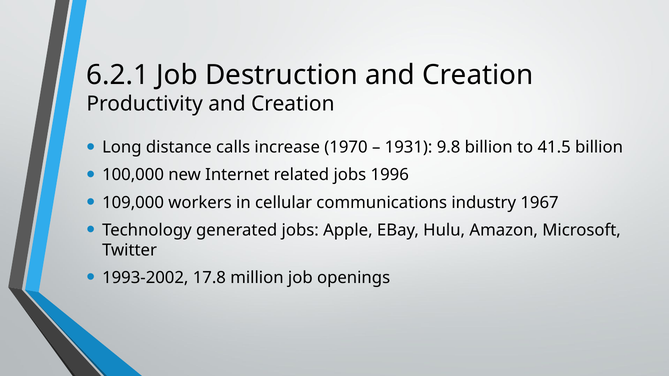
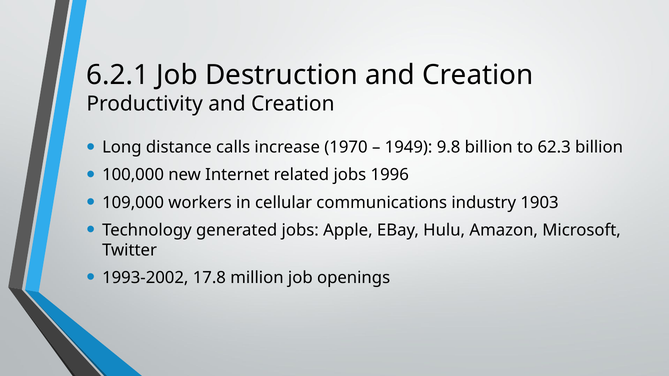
1931: 1931 -> 1949
41.5: 41.5 -> 62.3
1967: 1967 -> 1903
